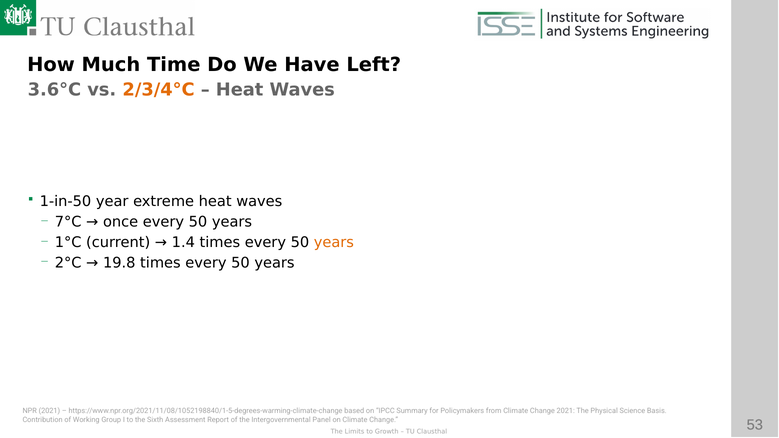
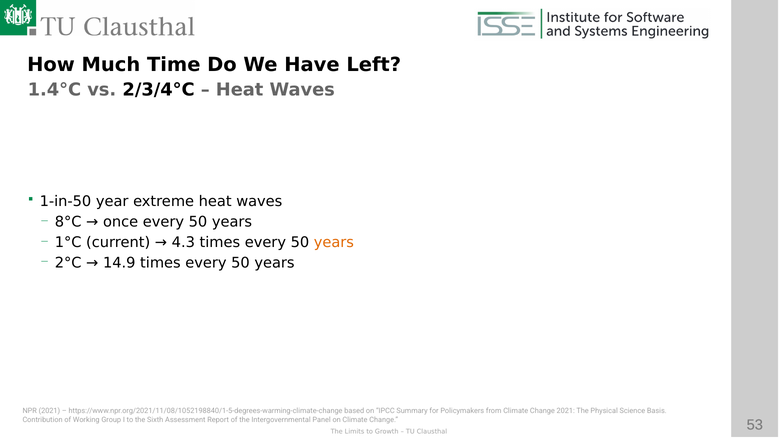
3.6°C: 3.6°C -> 1.4°C
2/3/4°C colour: orange -> black
7°C: 7°C -> 8°C
1.4: 1.4 -> 4.3
19.8: 19.8 -> 14.9
